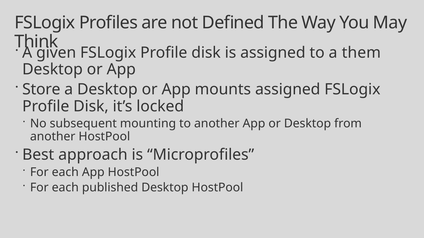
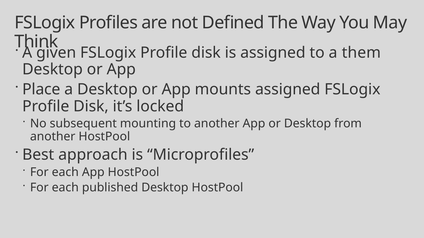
Store: Store -> Place
